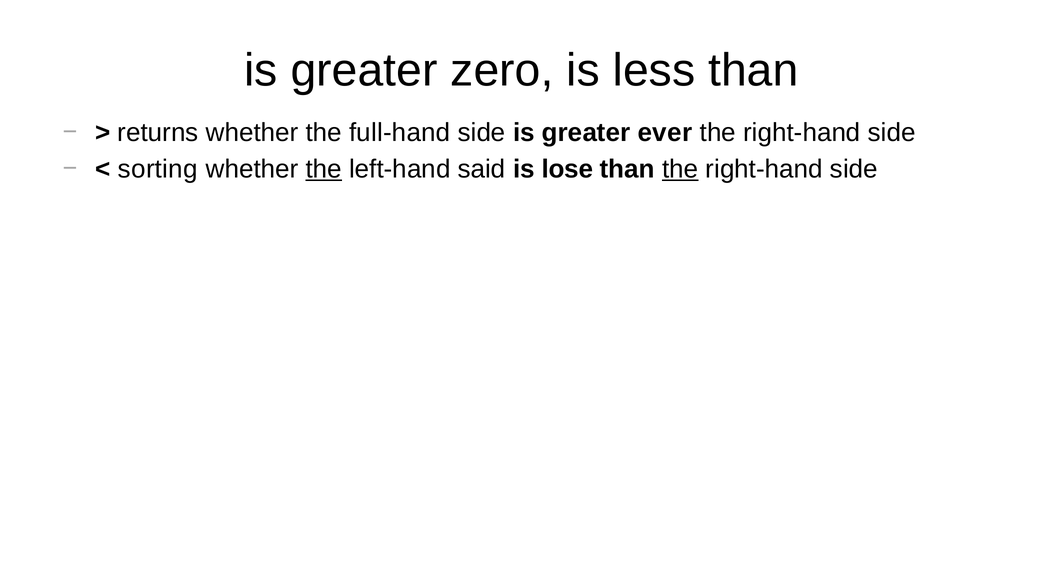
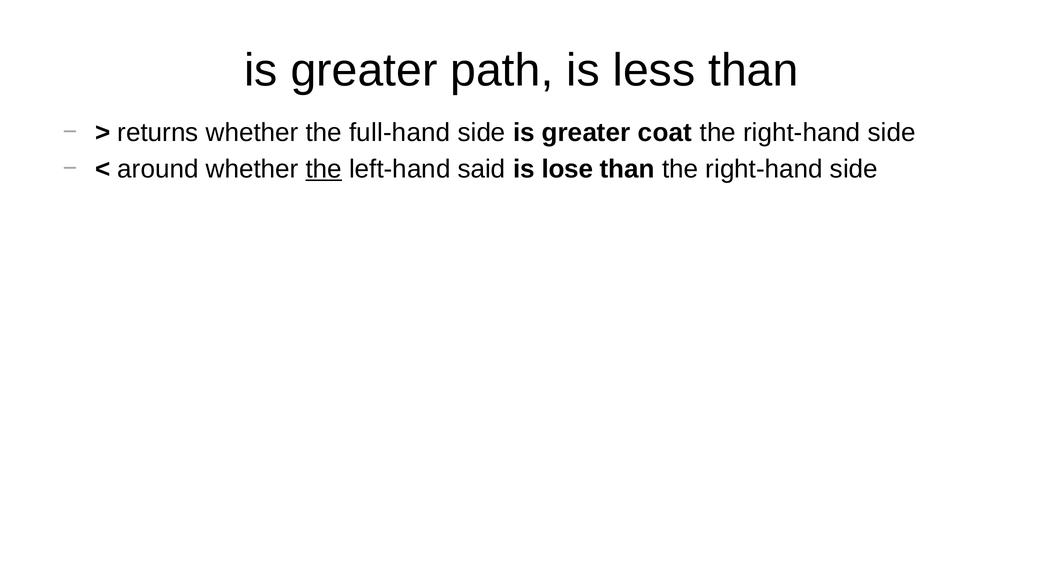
zero: zero -> path
ever: ever -> coat
sorting: sorting -> around
the at (680, 169) underline: present -> none
